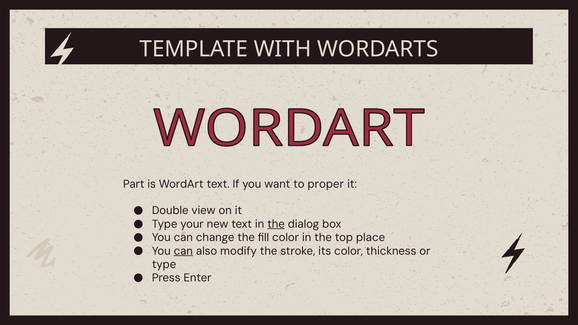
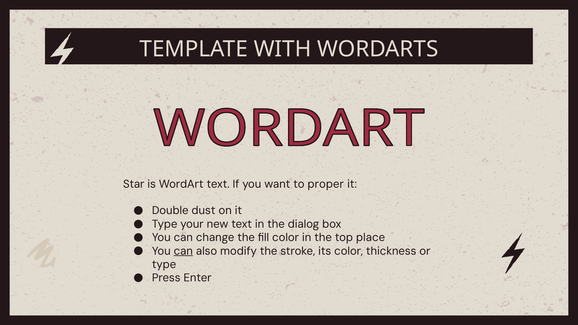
Part: Part -> Star
view: view -> dust
the at (276, 224) underline: present -> none
